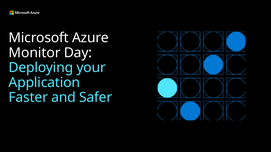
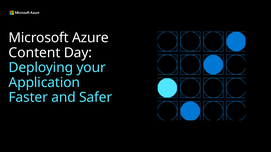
Monitor: Monitor -> Content
